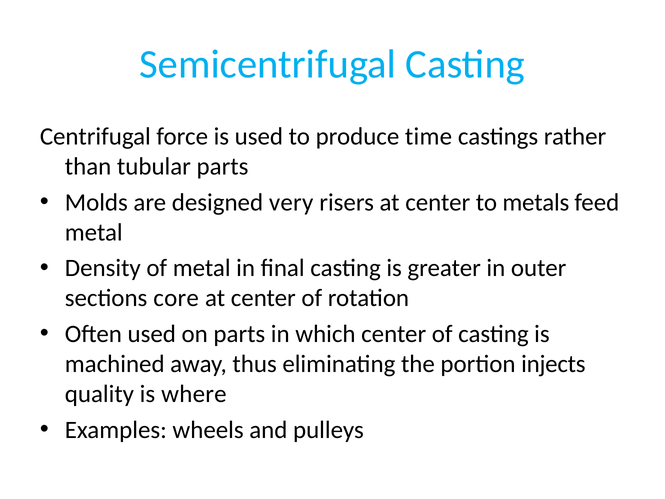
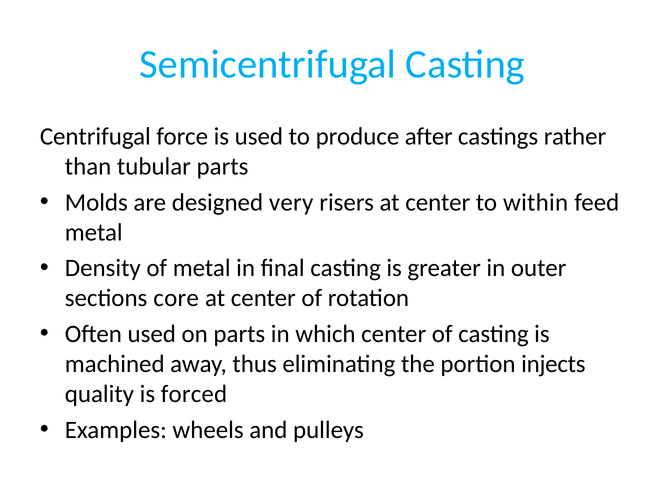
time: time -> after
metals: metals -> within
where: where -> forced
